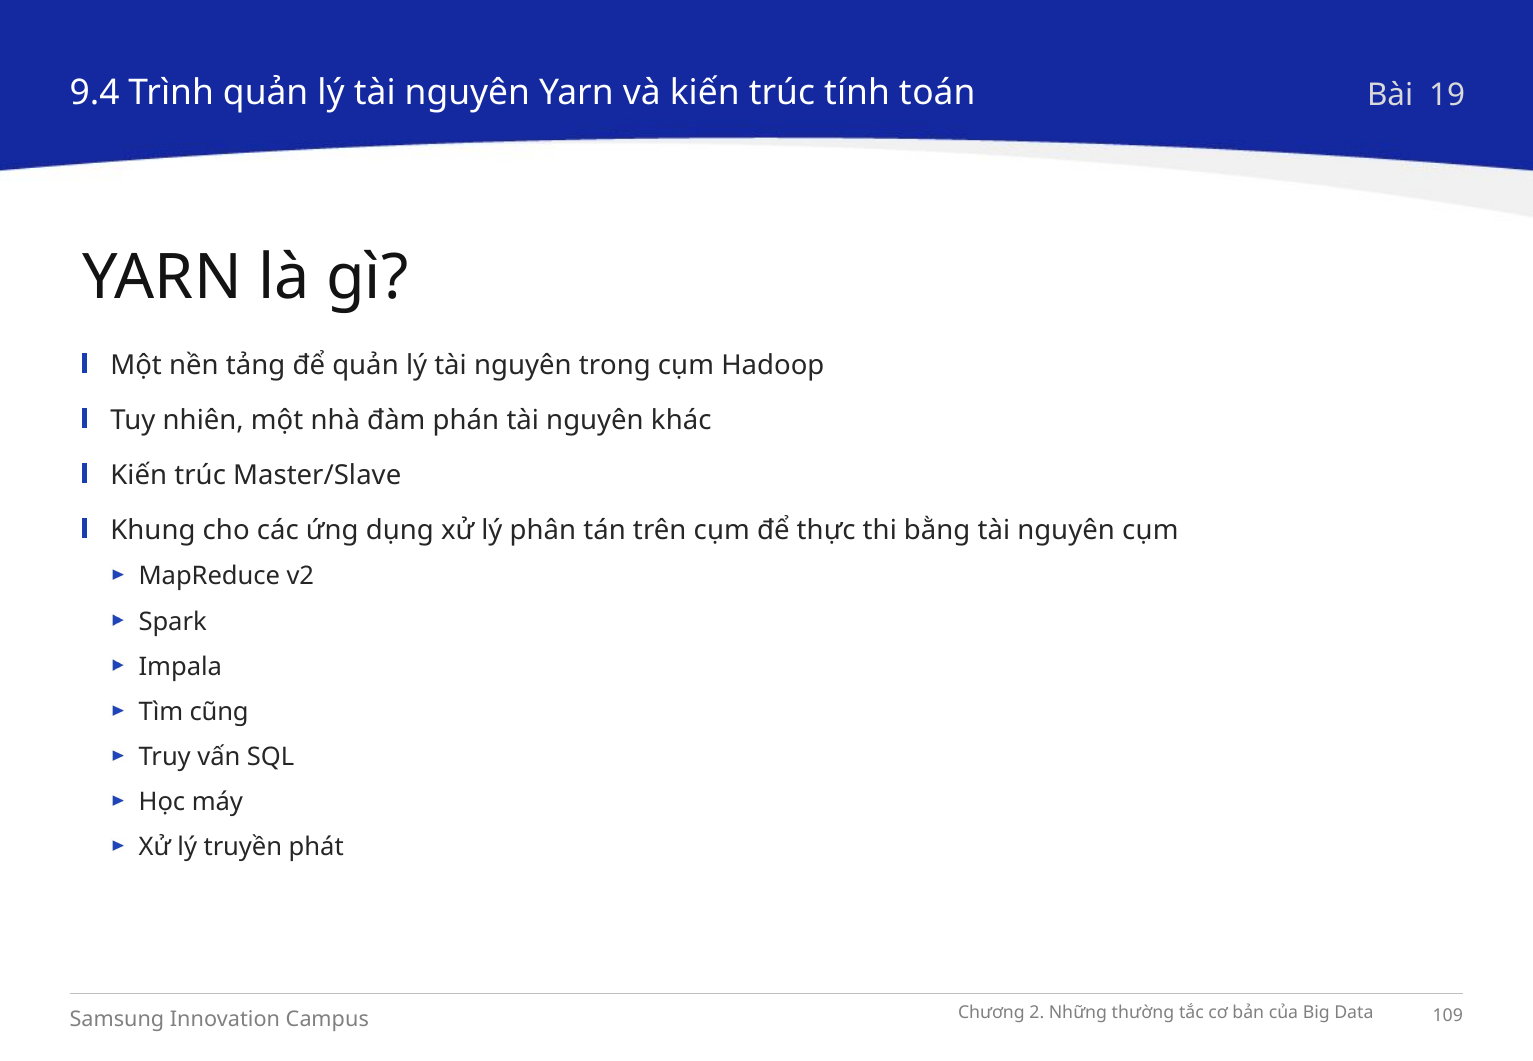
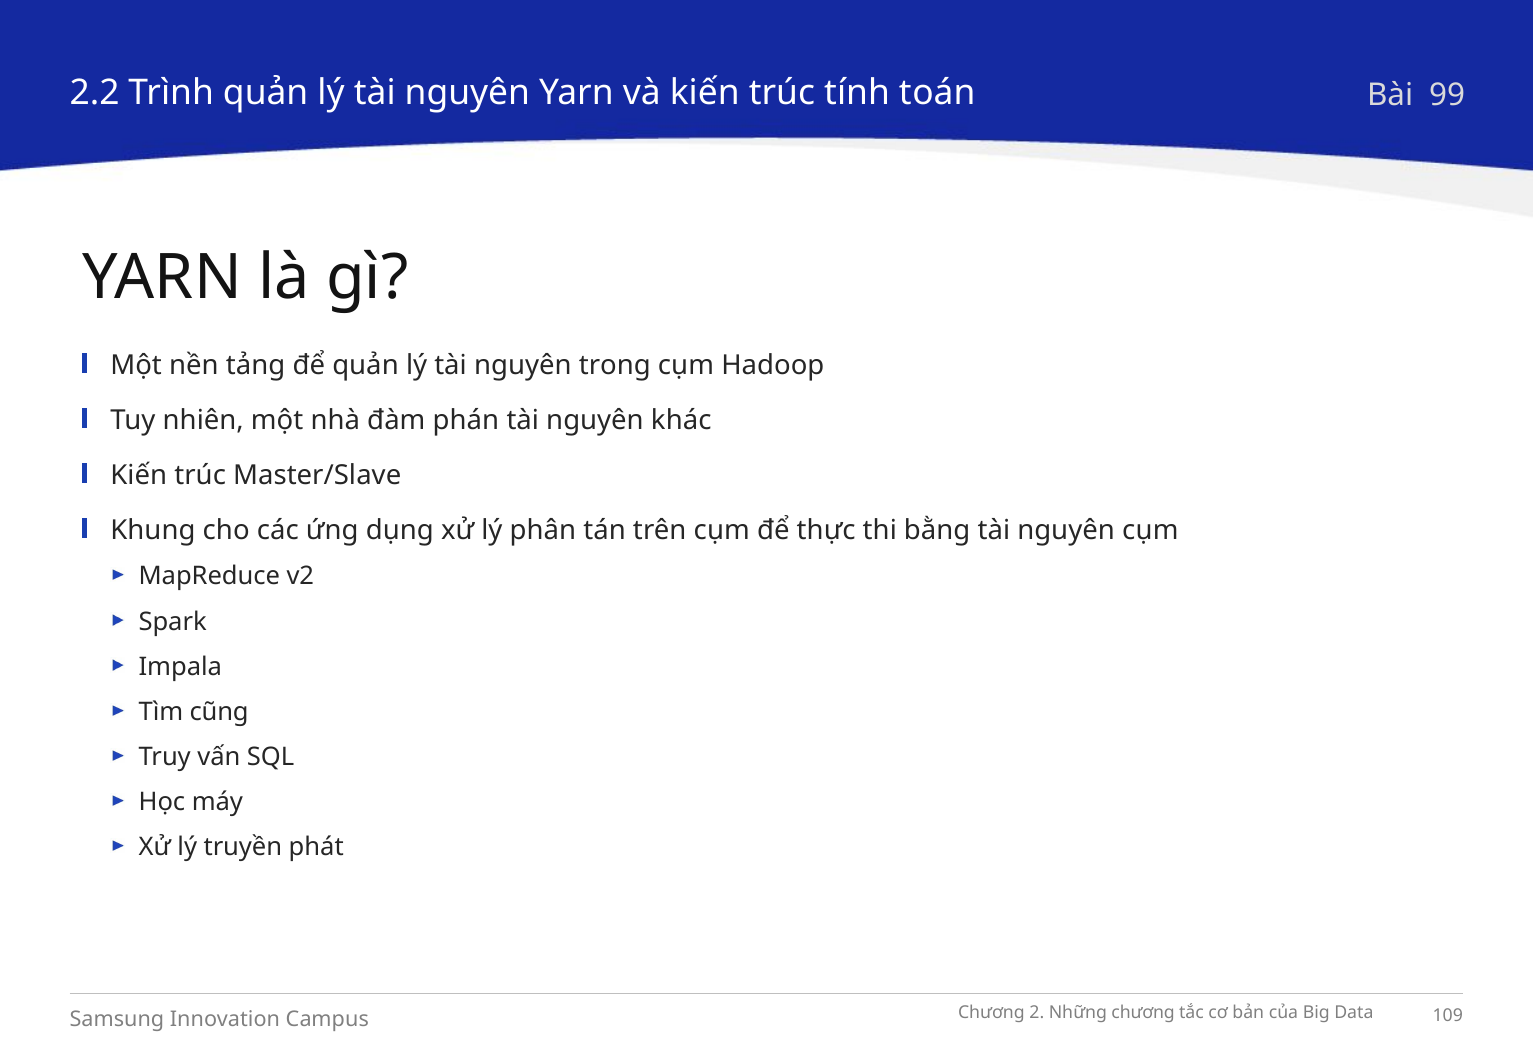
9.4: 9.4 -> 2.2
19: 19 -> 99
thường at (1143, 1013): thường -> chương
